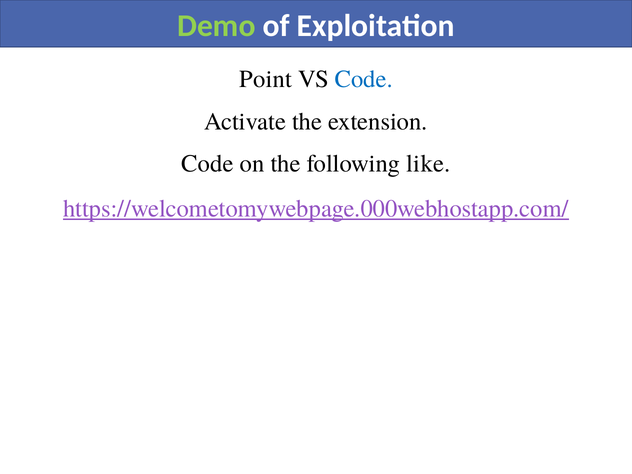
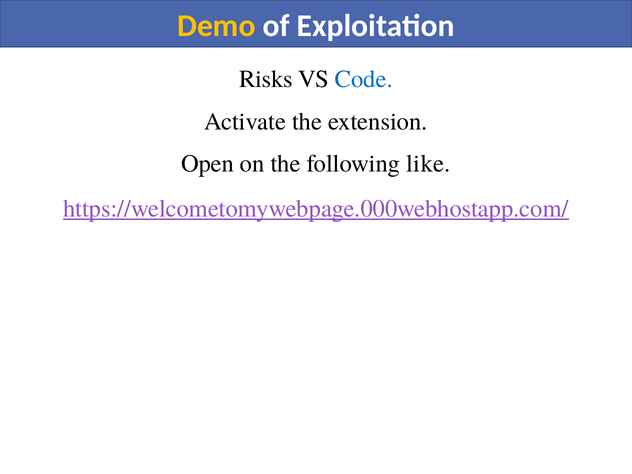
Demo colour: light green -> yellow
Point: Point -> Risks
Code at (207, 164): Code -> Open
